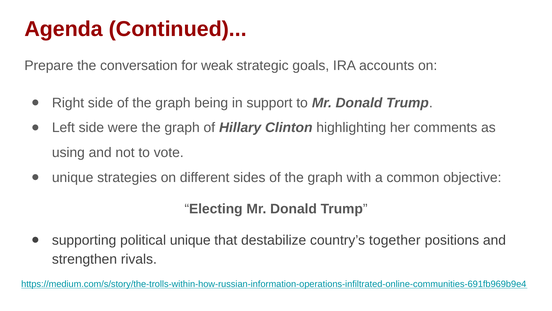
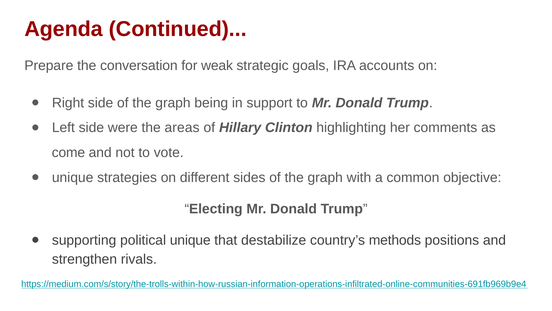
were the graph: graph -> areas
using: using -> come
together: together -> methods
